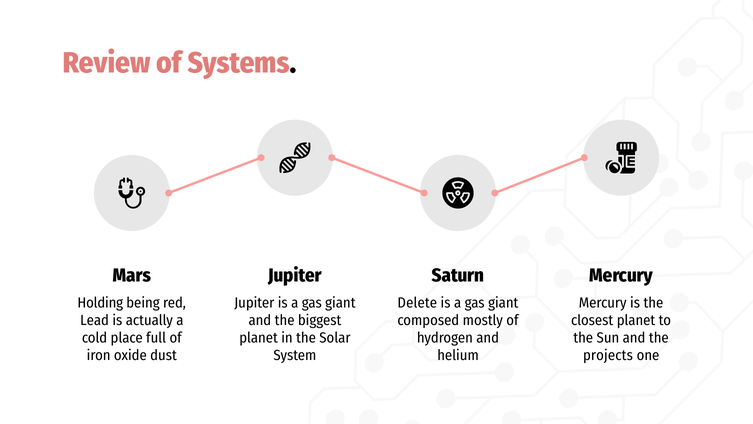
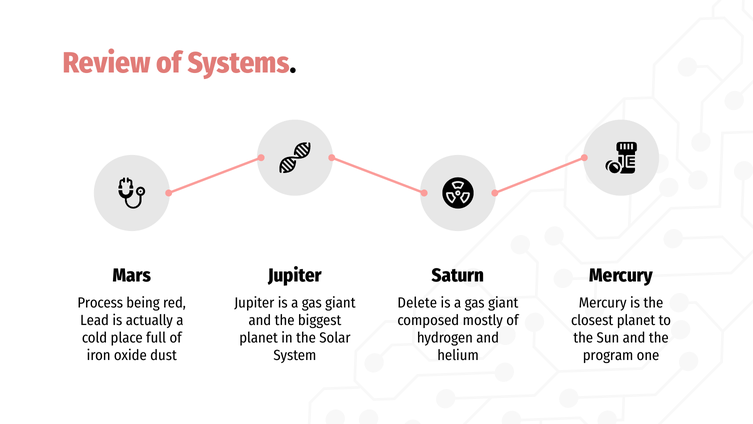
Holding: Holding -> Process
projects: projects -> program
